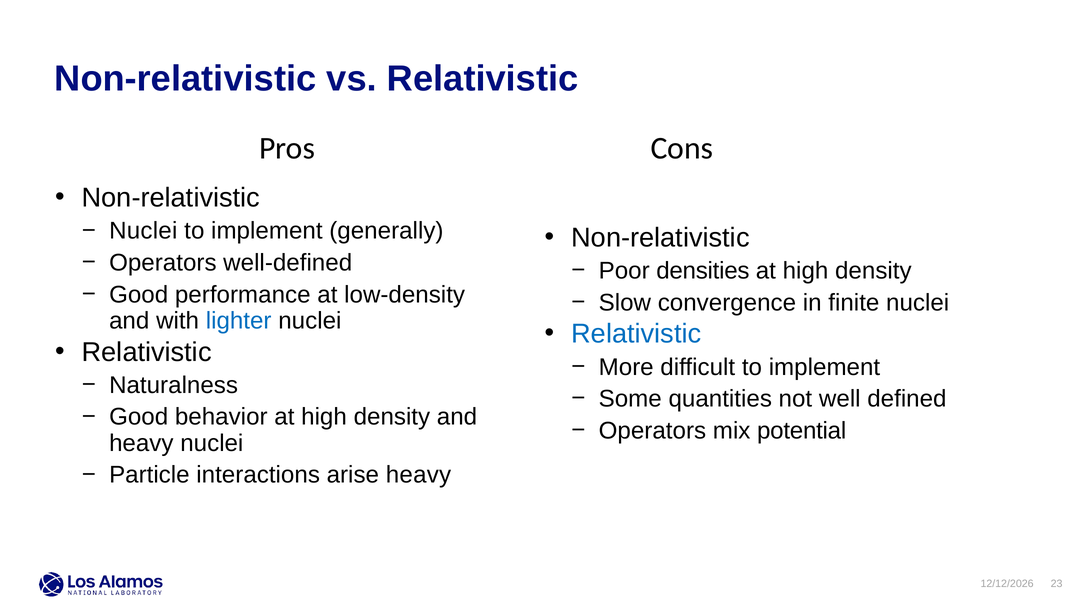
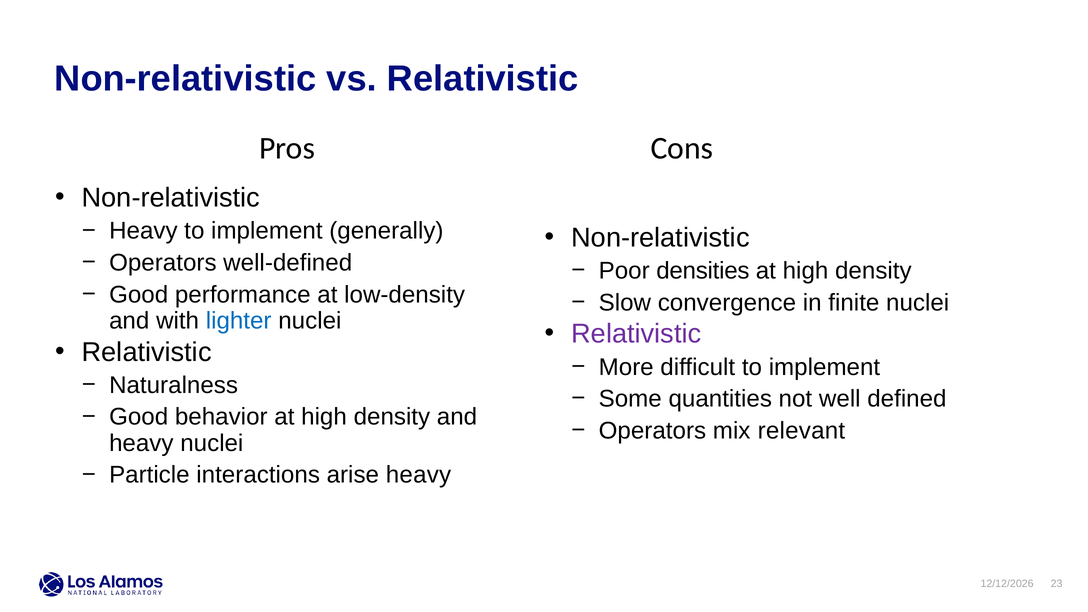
Nuclei at (143, 231): Nuclei -> Heavy
Relativistic at (636, 334) colour: blue -> purple
potential: potential -> relevant
